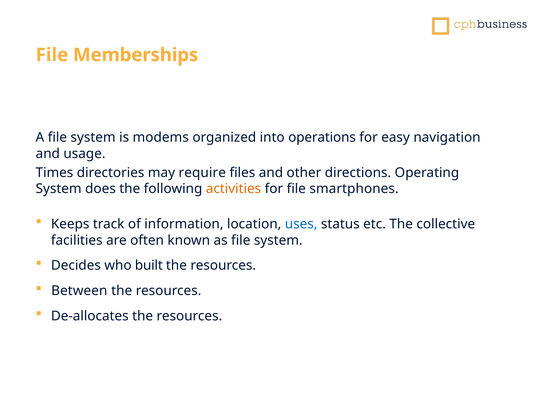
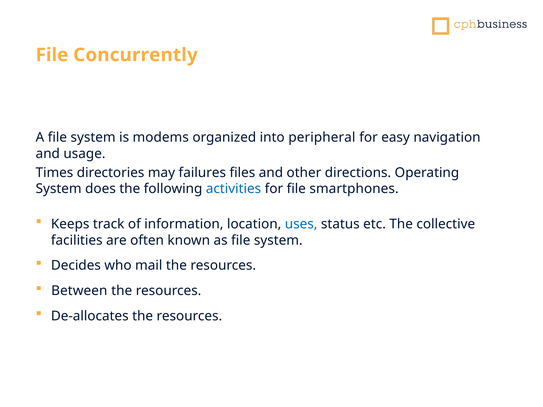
Memberships: Memberships -> Concurrently
operations: operations -> peripheral
require: require -> failures
activities colour: orange -> blue
built: built -> mail
